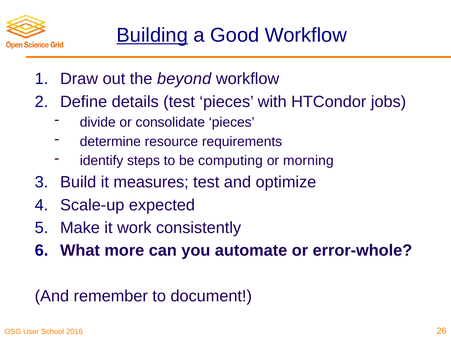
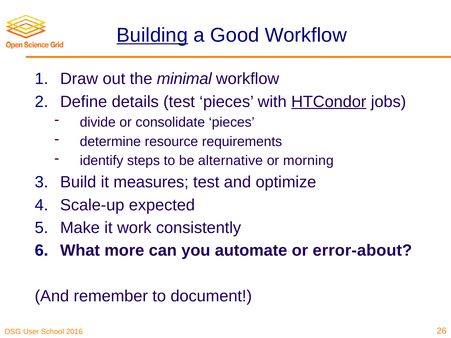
beyond: beyond -> minimal
HTCondor underline: none -> present
computing: computing -> alternative
error-whole: error-whole -> error-about
